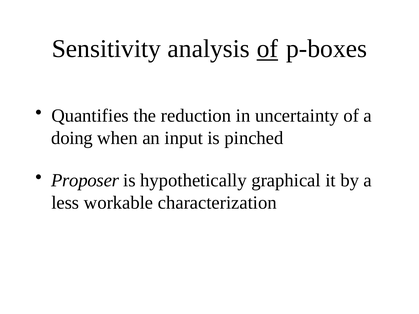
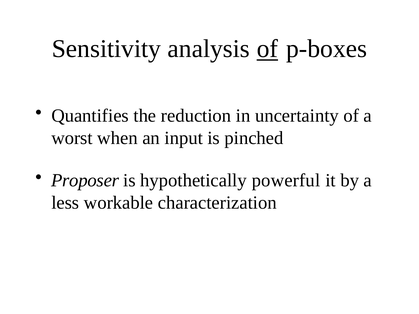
doing: doing -> worst
graphical: graphical -> powerful
